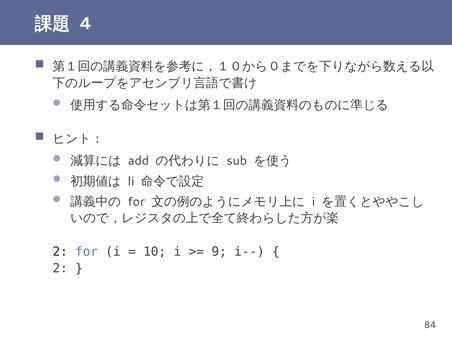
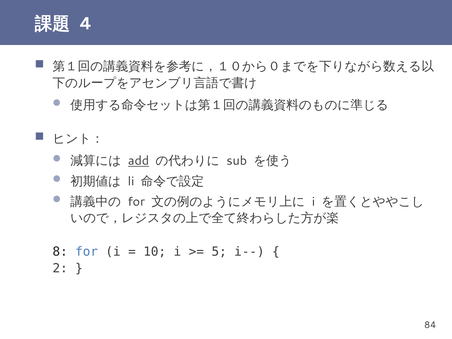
add underline: none -> present
2 at (60, 252): 2 -> 8
9: 9 -> 5
